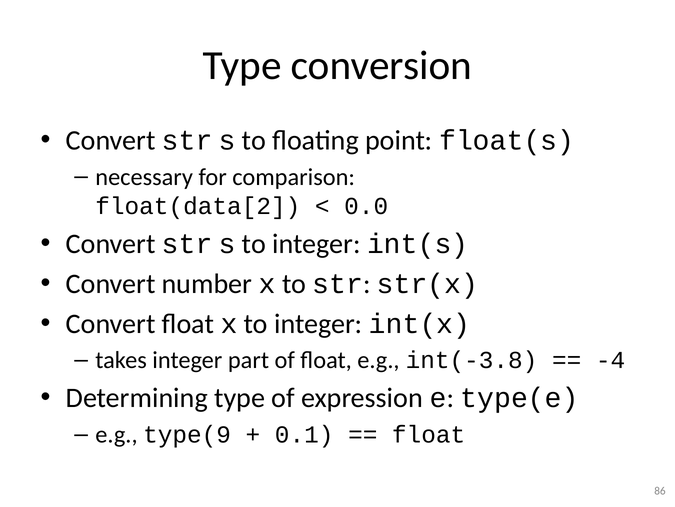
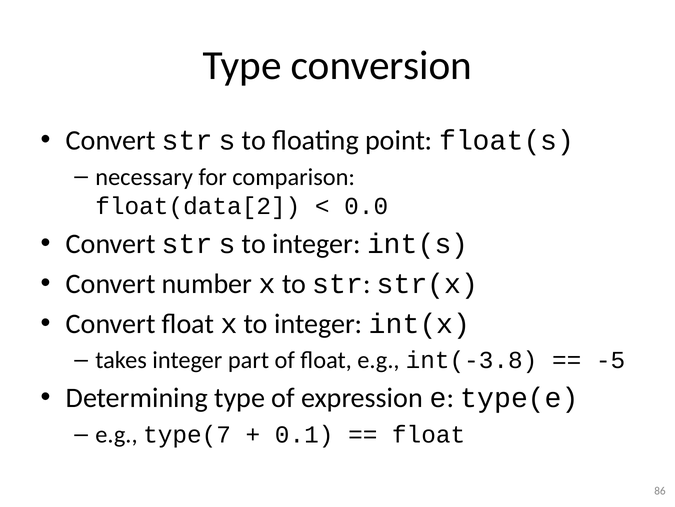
-4: -4 -> -5
type(9: type(9 -> type(7
